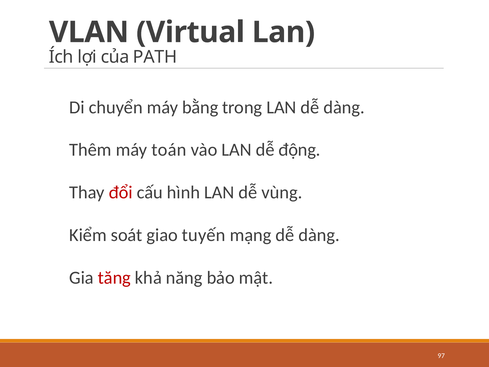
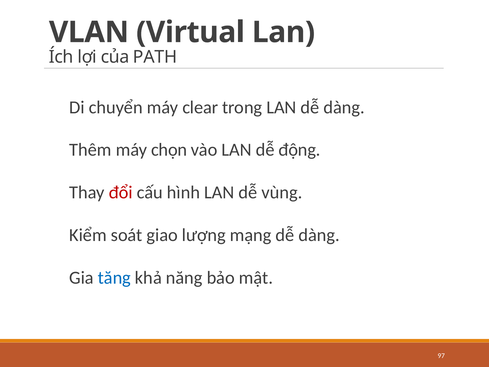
bằng: bằng -> clear
toán: toán -> chọn
tuyến: tuyến -> lượng
tăng colour: red -> blue
